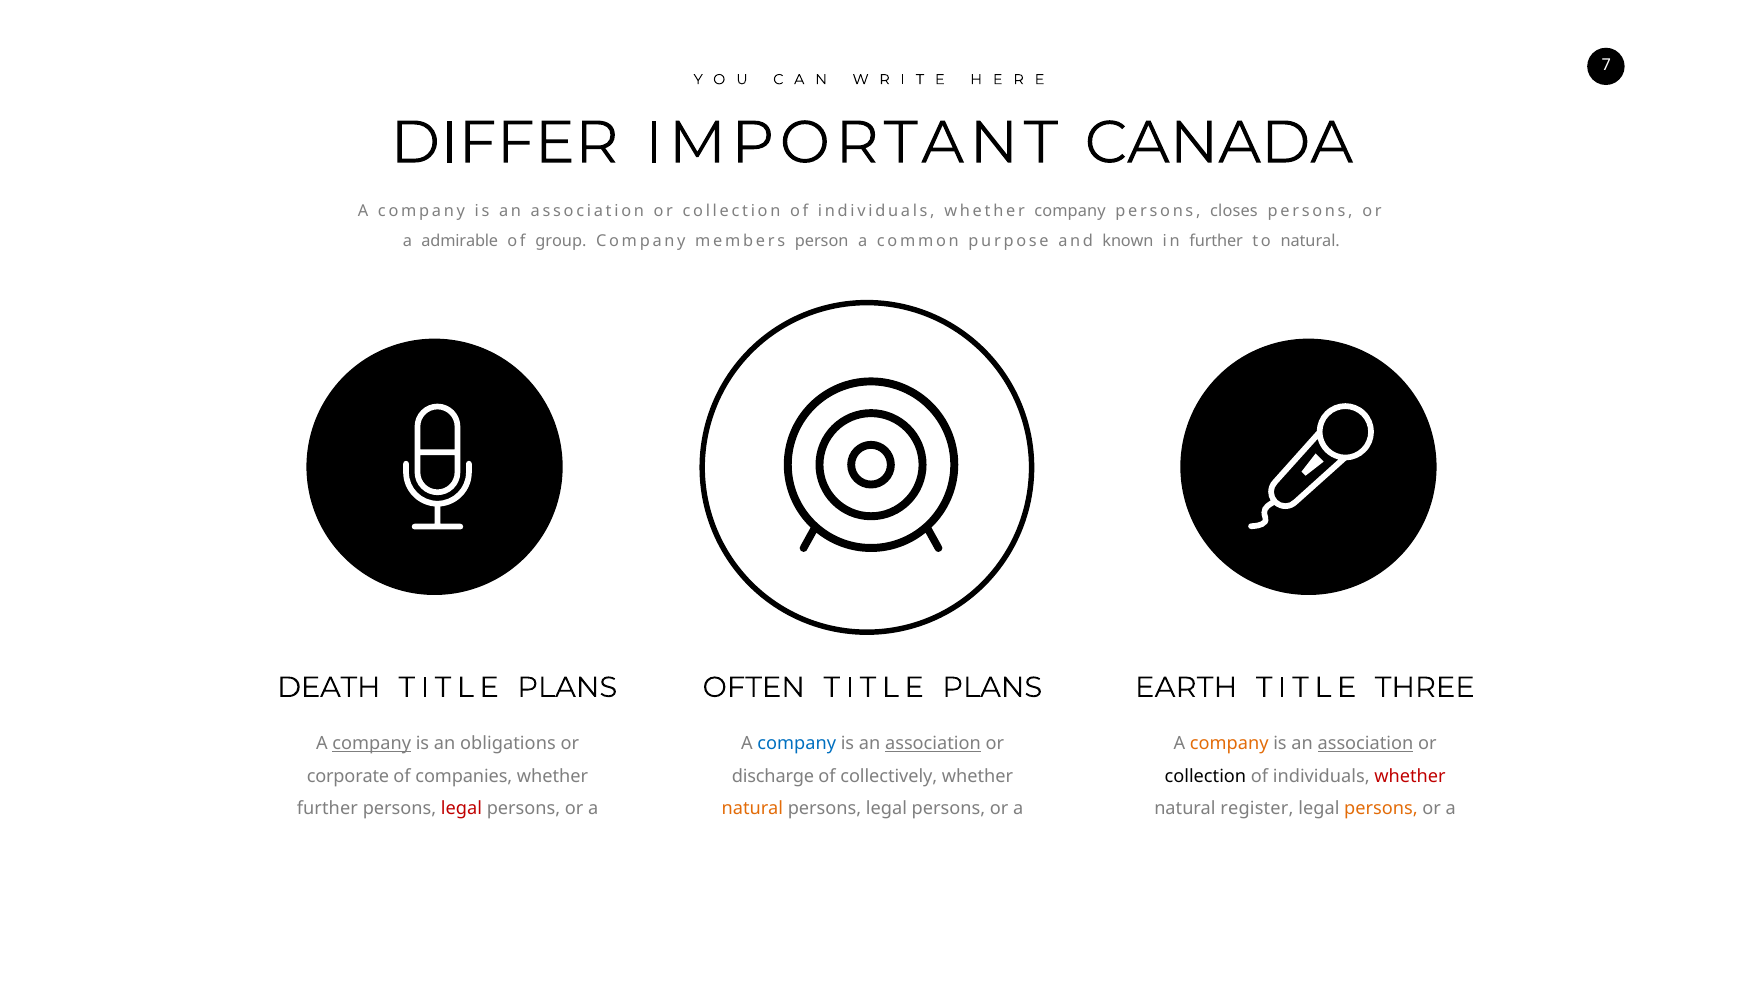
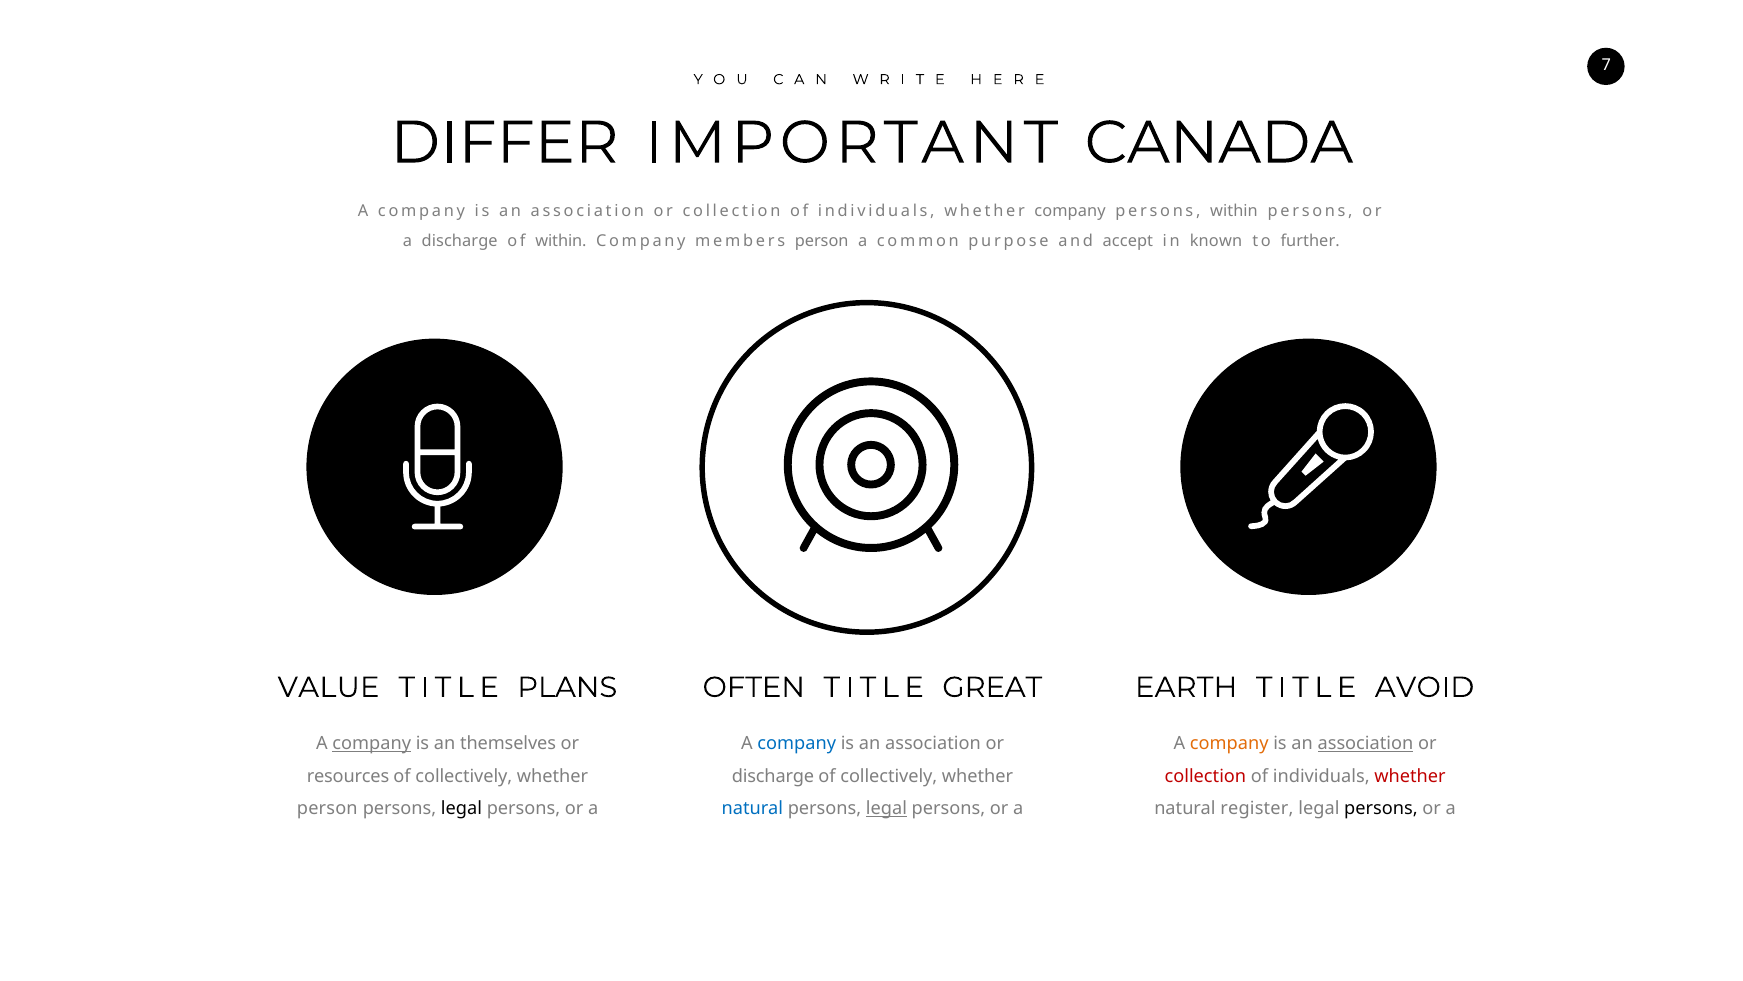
persons closes: closes -> within
a admirable: admirable -> discharge
of group: group -> within
known: known -> accept
in further: further -> known
to natural: natural -> further
DEATH: DEATH -> VALUE
PLANS at (992, 687): PLANS -> GREAT
THREE: THREE -> AVOID
obligations: obligations -> themselves
association at (933, 743) underline: present -> none
corporate: corporate -> resources
companies at (464, 776): companies -> collectively
collection at (1205, 776) colour: black -> red
further at (327, 808): further -> person
legal at (462, 808) colour: red -> black
natural at (752, 808) colour: orange -> blue
legal at (887, 808) underline: none -> present
persons at (1381, 808) colour: orange -> black
